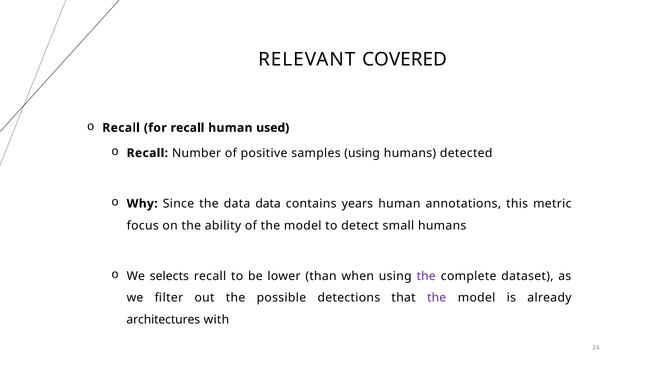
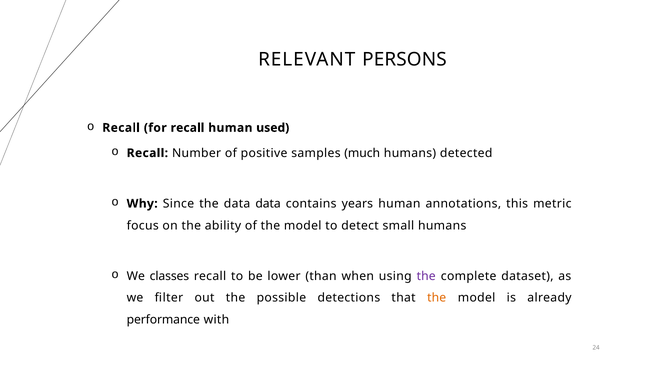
COVERED: COVERED -> PERSONS
samples using: using -> much
selects: selects -> classes
the at (437, 298) colour: purple -> orange
architectures: architectures -> performance
